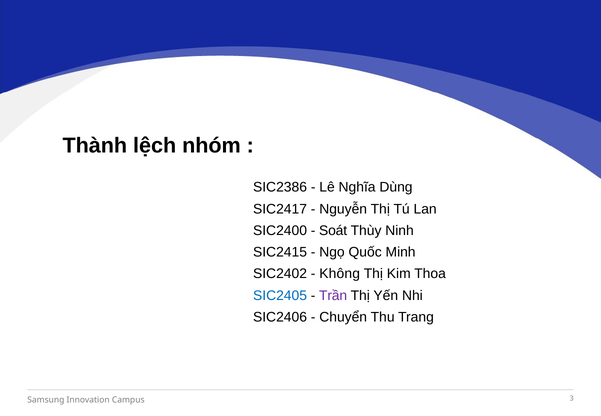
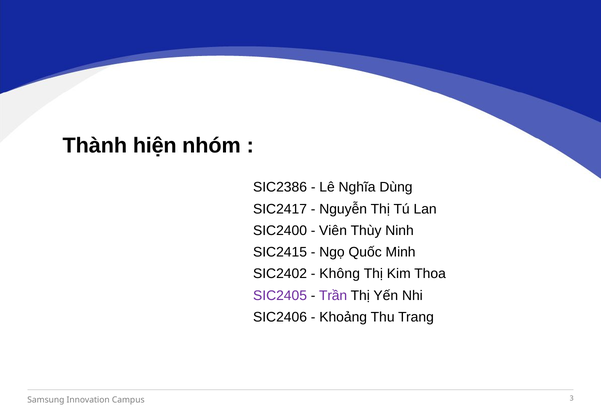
lệch: lệch -> hiện
Soát: Soát -> Viên
SIC2405 colour: blue -> purple
Chuyển: Chuyển -> Khoảng
